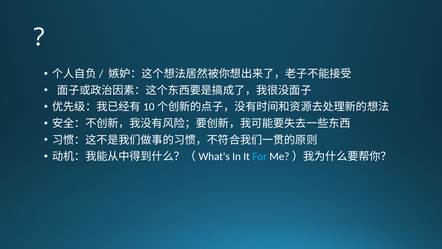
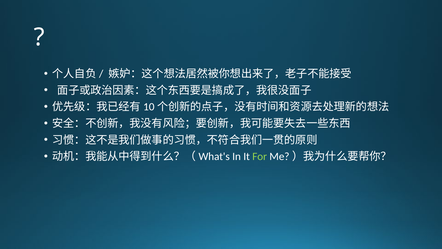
For colour: light blue -> light green
